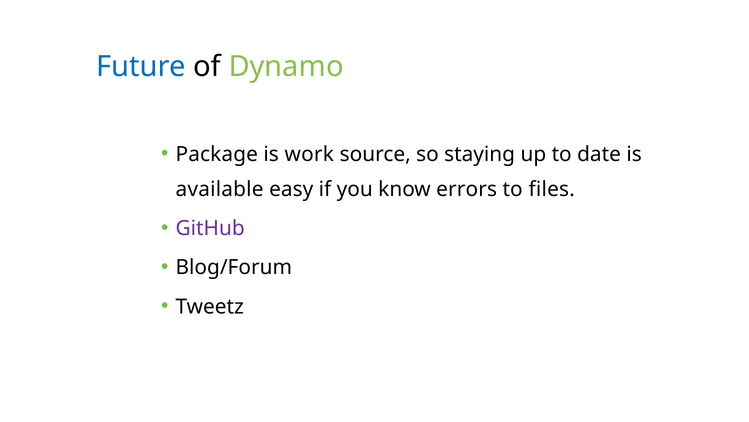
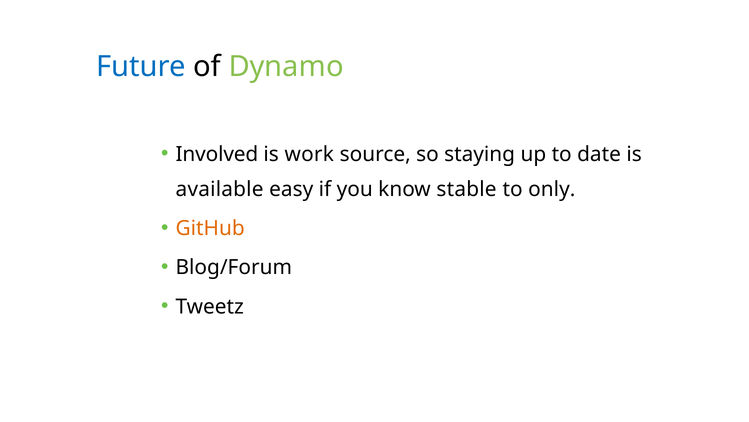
Package: Package -> Involved
errors: errors -> stable
files: files -> only
GitHub colour: purple -> orange
